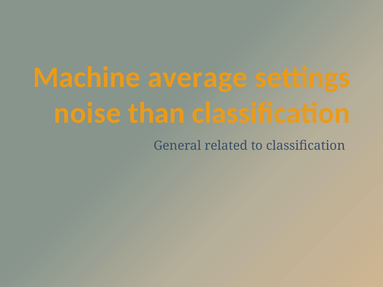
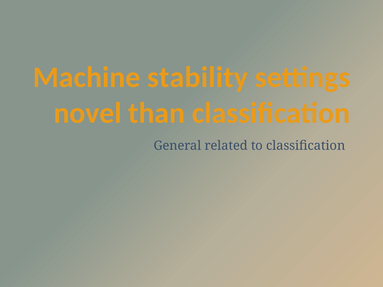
average: average -> stability
noise: noise -> novel
